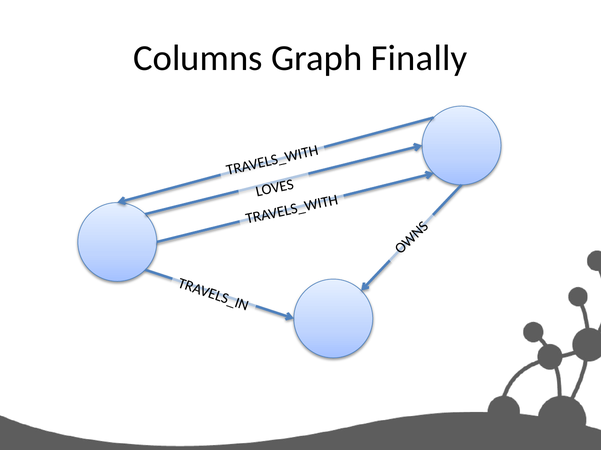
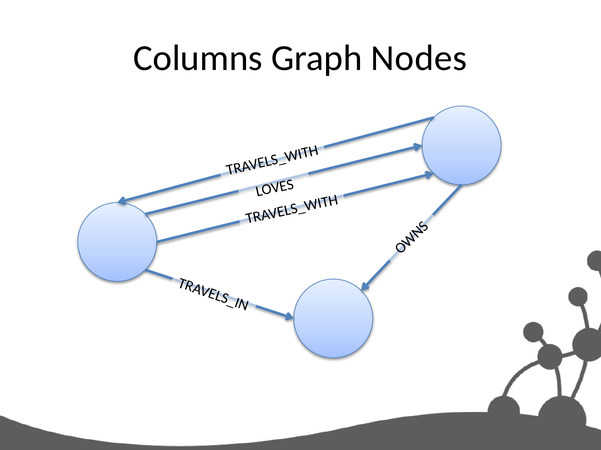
Finally: Finally -> Nodes
